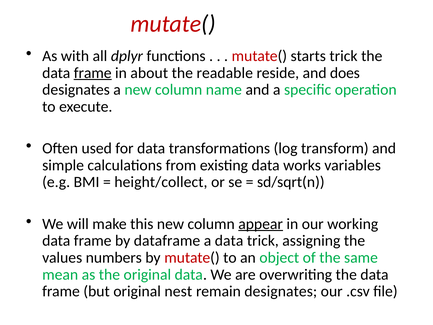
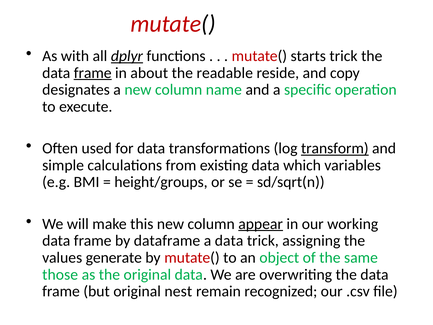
dplyr underline: none -> present
does: does -> copy
transform underline: none -> present
works: works -> which
height/collect: height/collect -> height/groups
numbers: numbers -> generate
mean: mean -> those
remain designates: designates -> recognized
